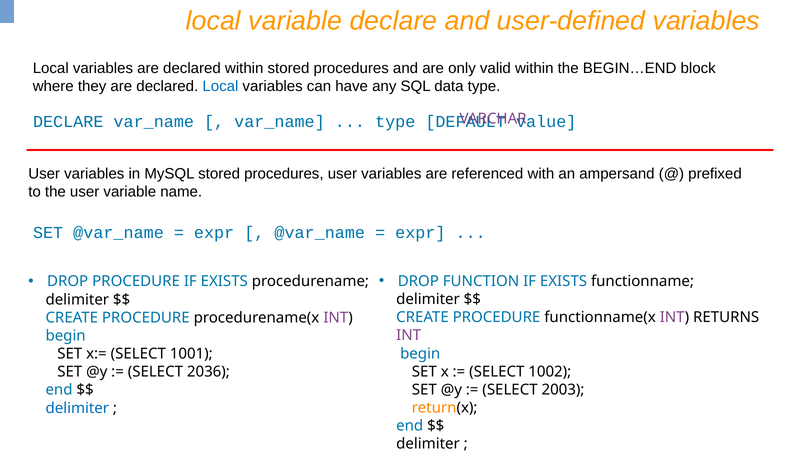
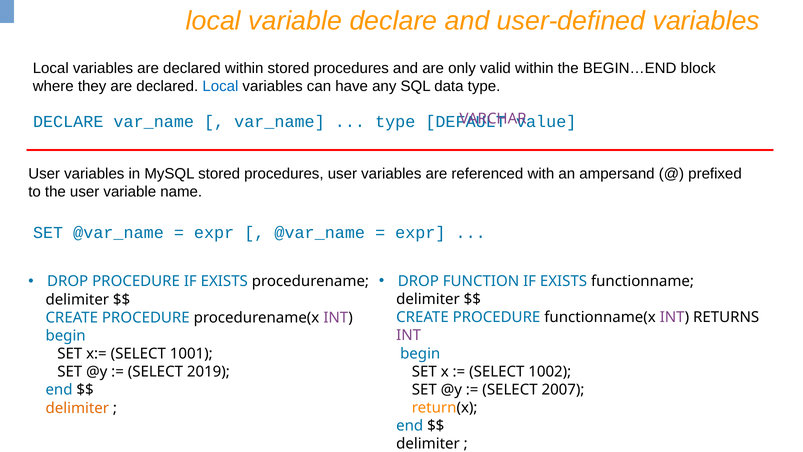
2036: 2036 -> 2019
2003: 2003 -> 2007
delimiter at (77, 408) colour: blue -> orange
